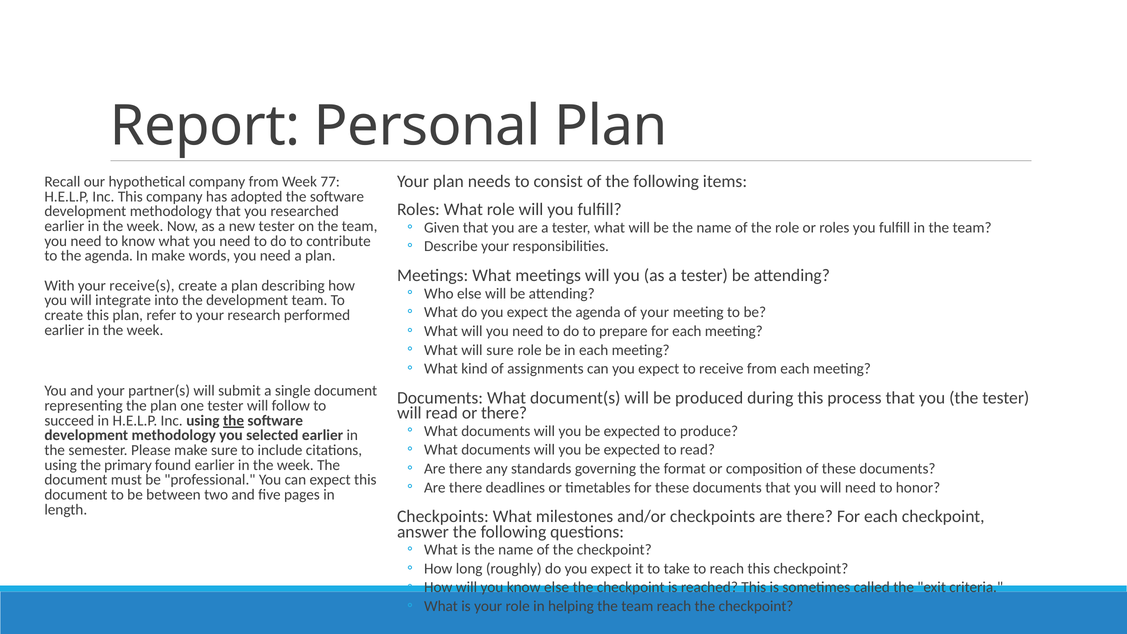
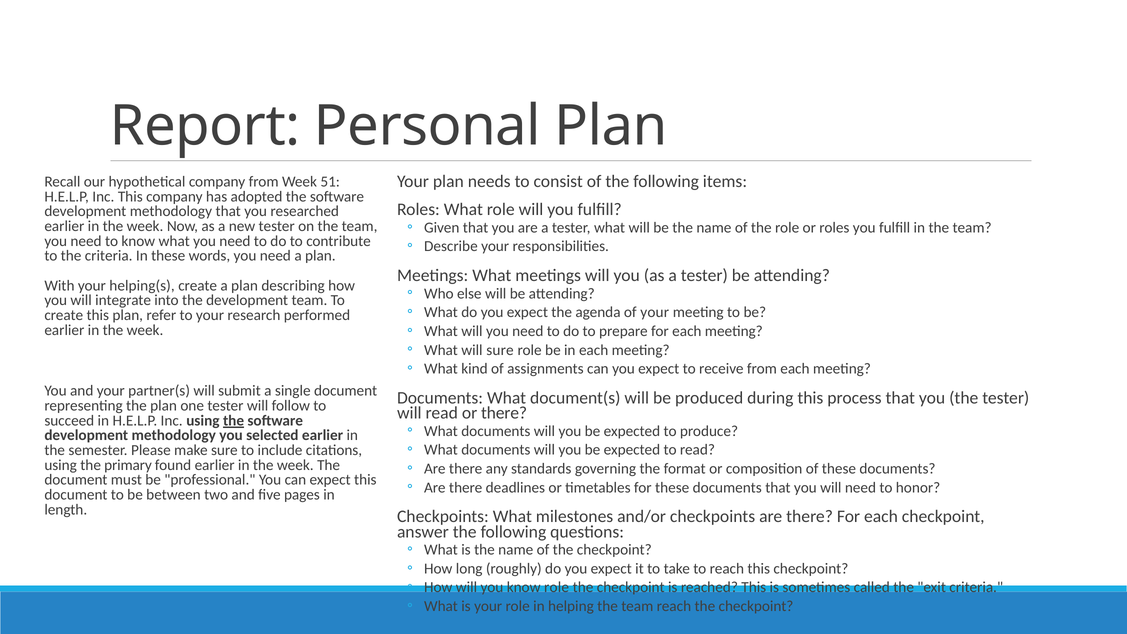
77: 77 -> 51
to the agenda: agenda -> criteria
In make: make -> these
receive(s: receive(s -> helping(s
know else: else -> role
